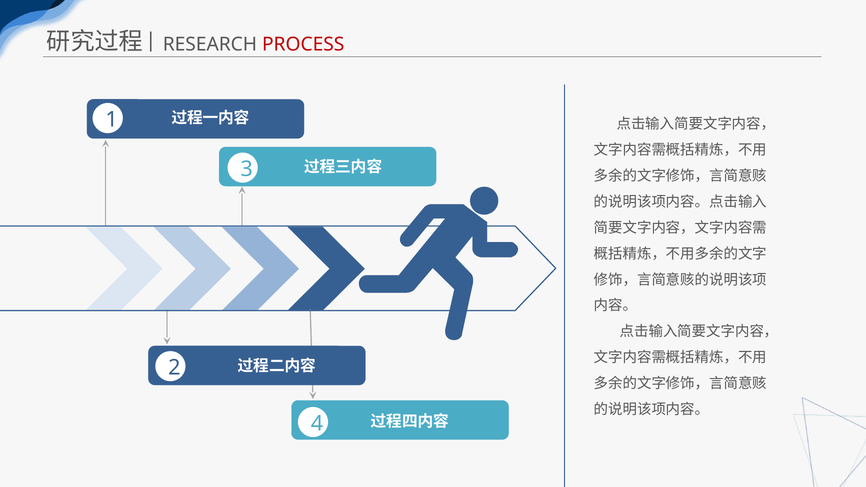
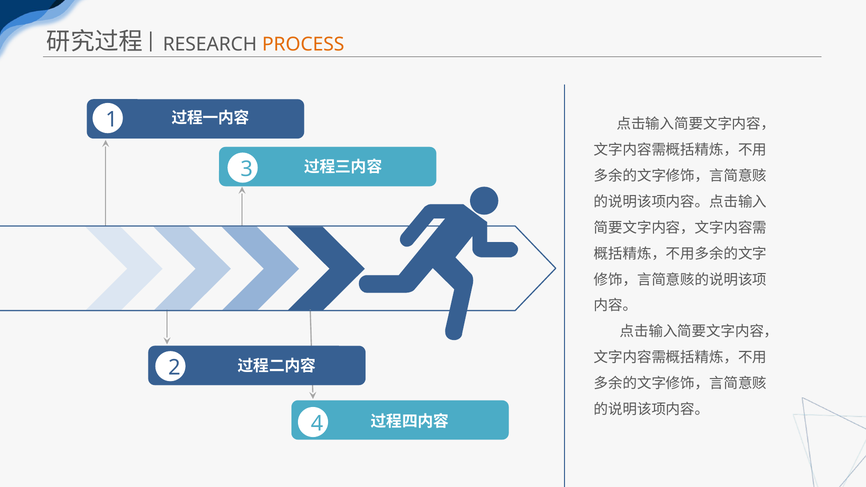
PROCESS colour: red -> orange
